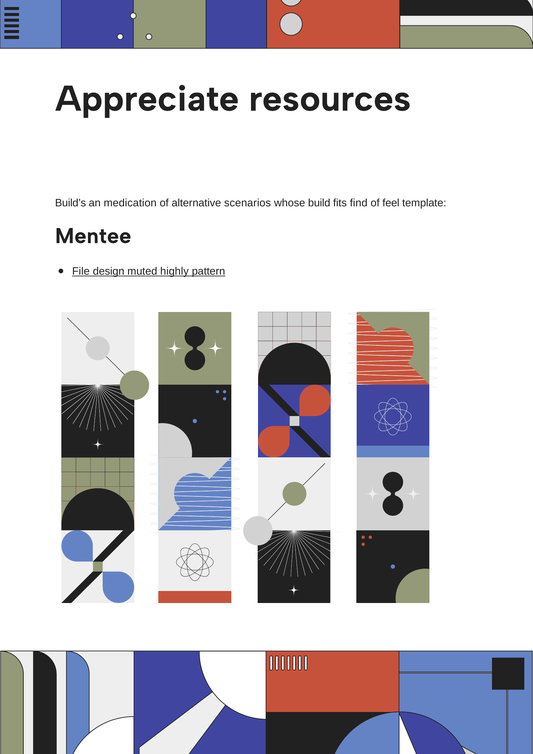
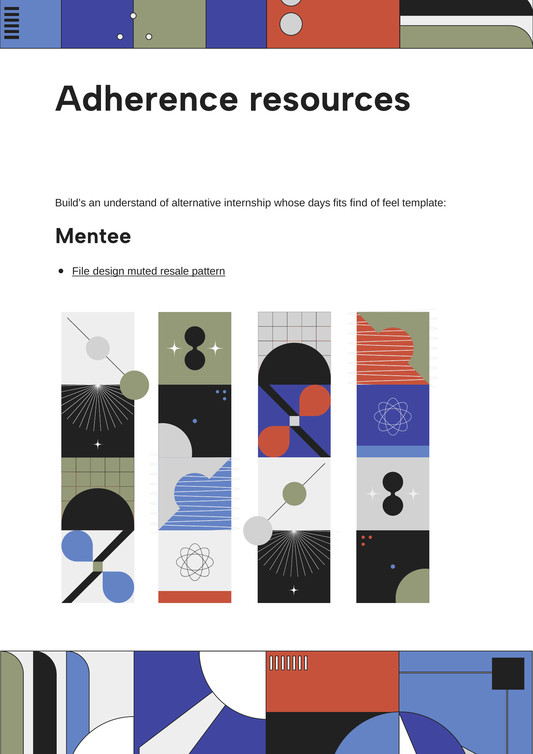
Appreciate: Appreciate -> Adherence
medication: medication -> understand
scenarios: scenarios -> internship
build: build -> days
highly: highly -> resale
